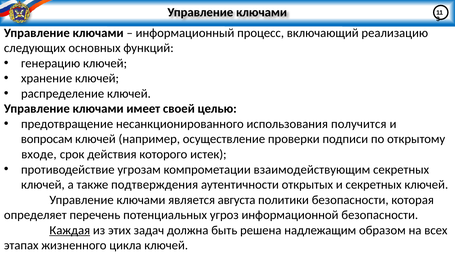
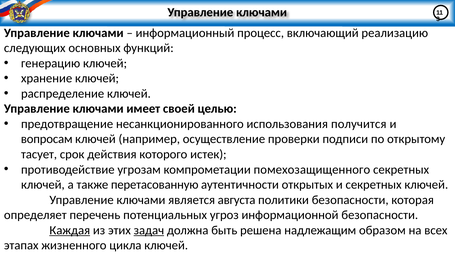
входе: входе -> тасует
взаимодействующим: взаимодействующим -> помехозащищенного
подтверждения: подтверждения -> перетасованную
задач underline: none -> present
